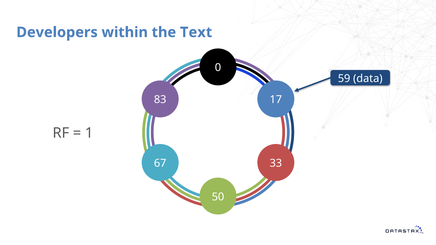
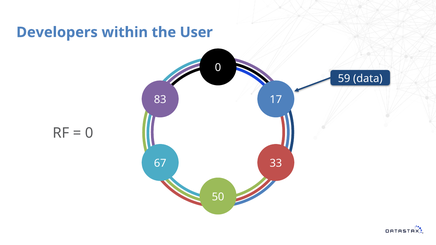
Text: Text -> User
1 at (89, 133): 1 -> 0
